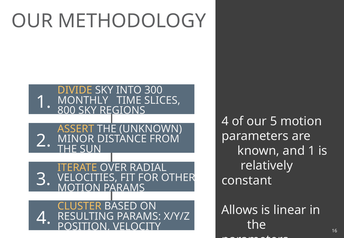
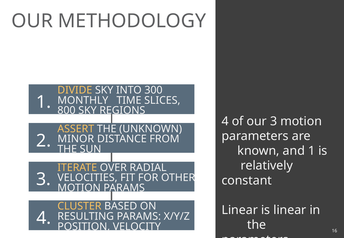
our 5: 5 -> 3
Allows at (240, 210): Allows -> Linear
